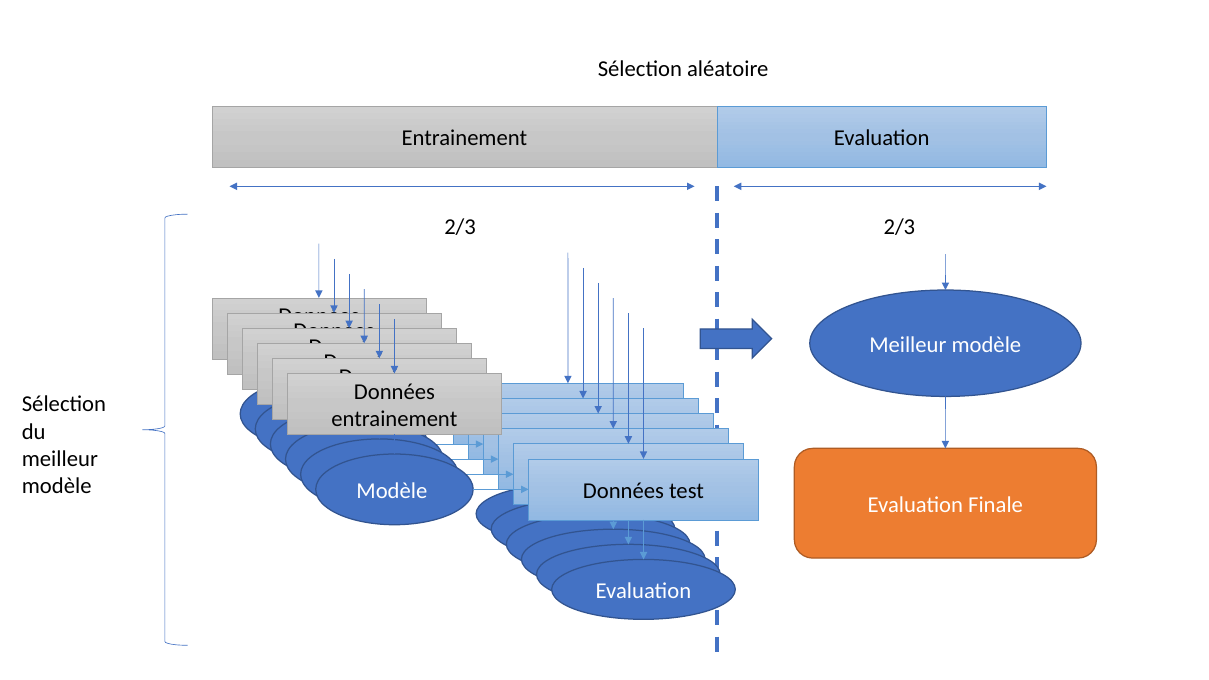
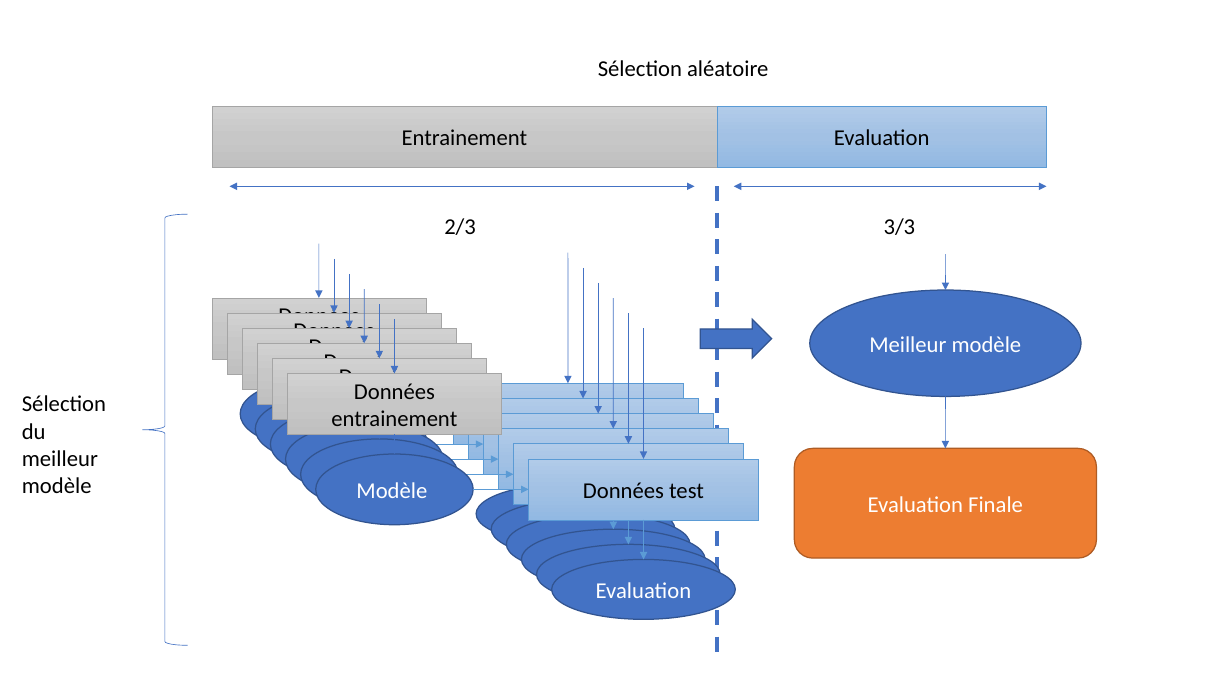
2/3 2/3: 2/3 -> 3/3
